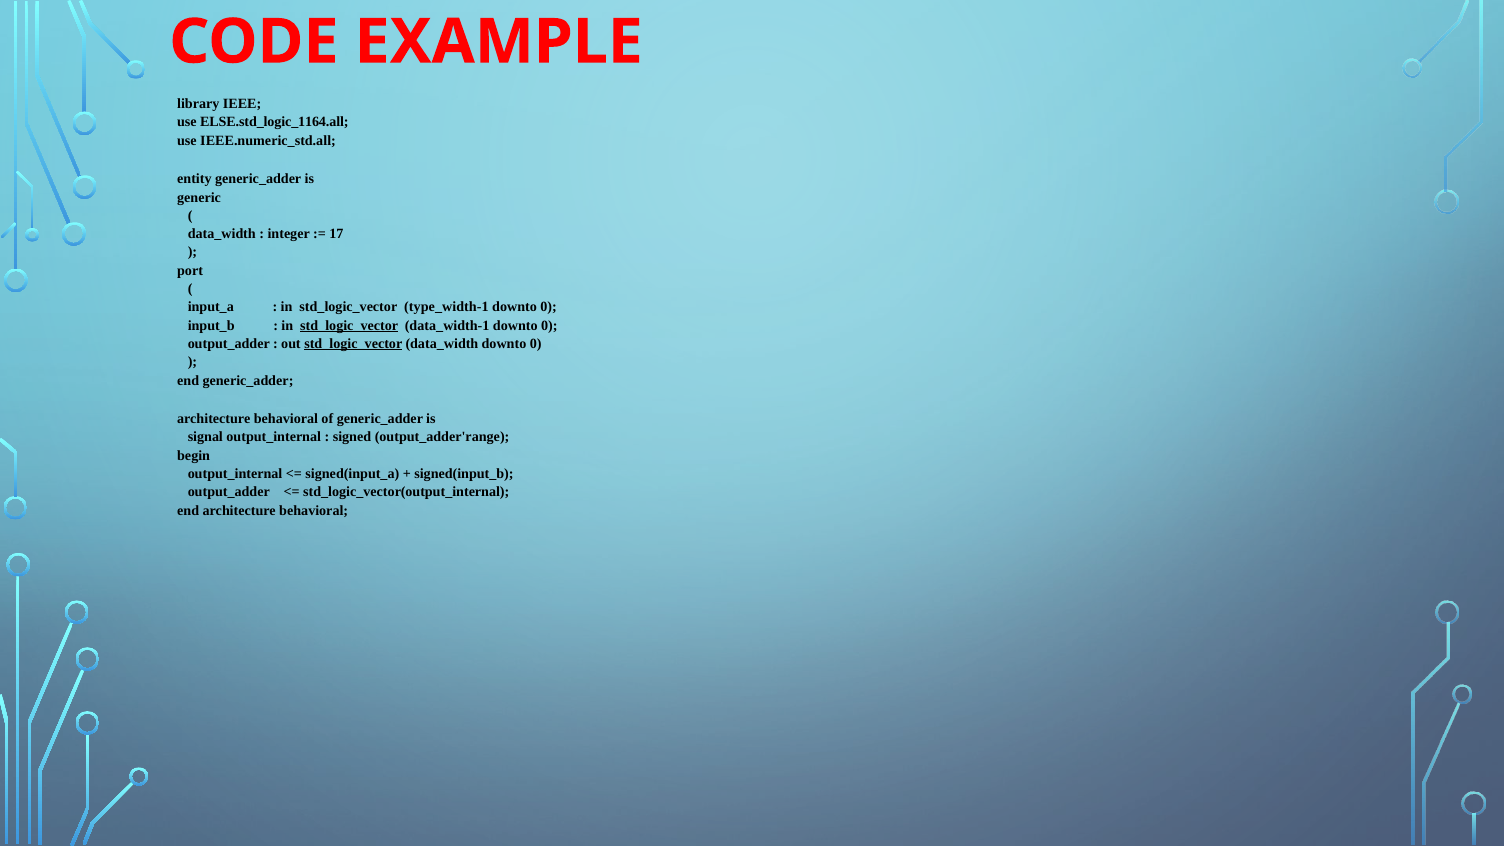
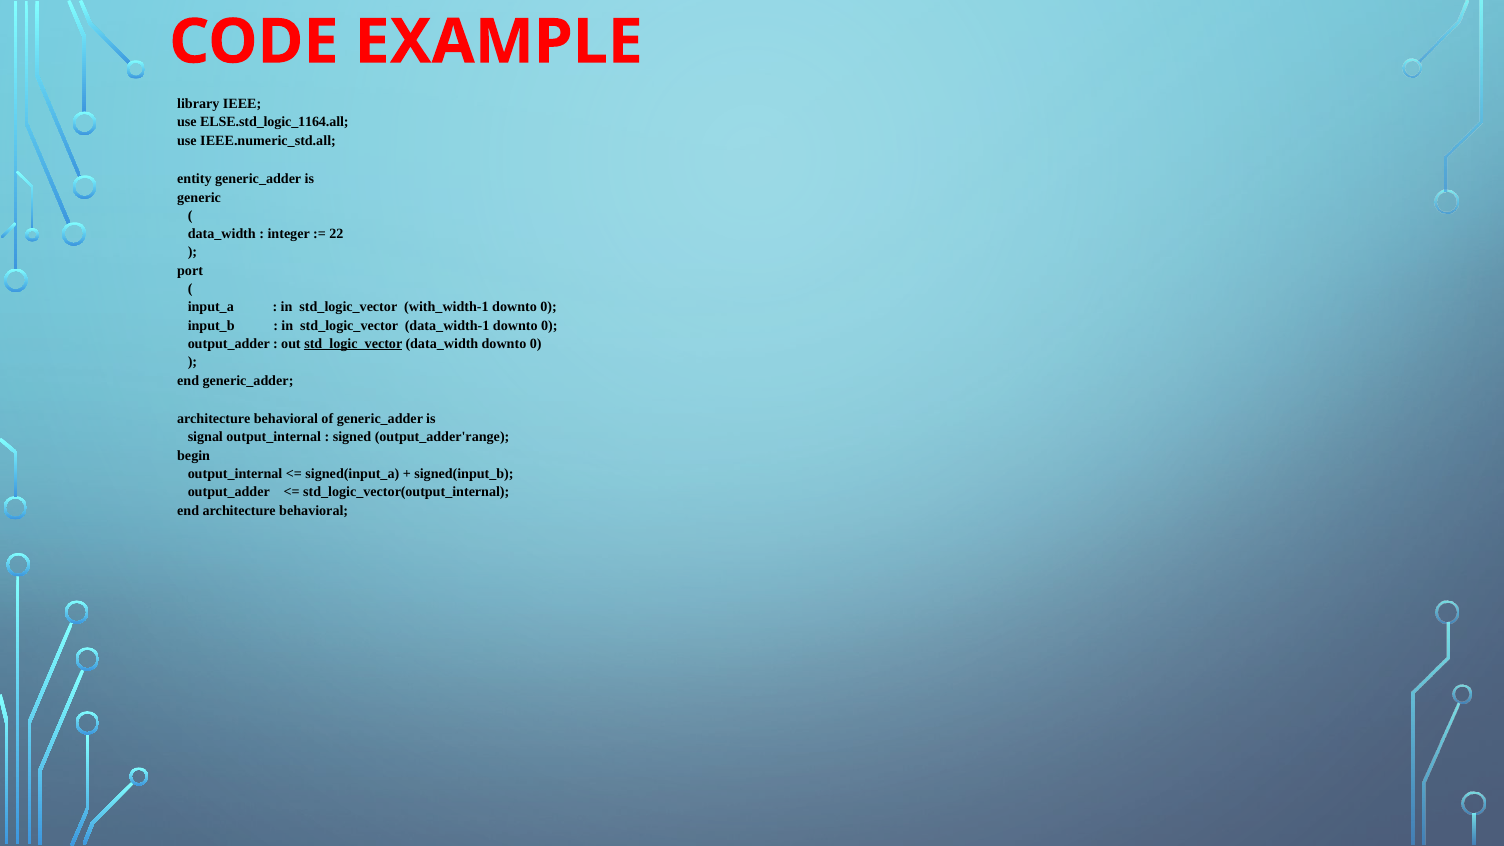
17: 17 -> 22
type_width-1: type_width-1 -> with_width-1
std_logic_vector at (349, 325) underline: present -> none
